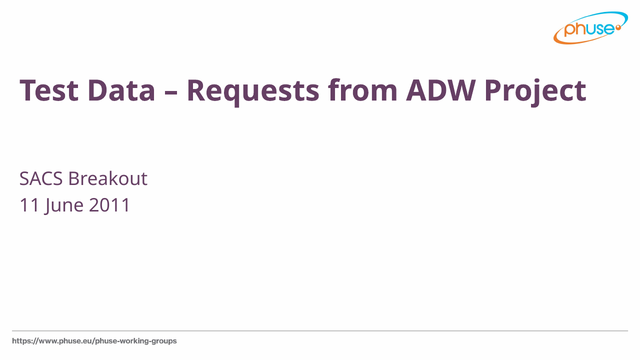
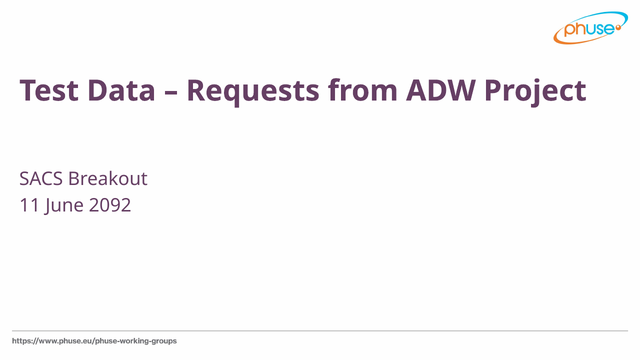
2011: 2011 -> 2092
